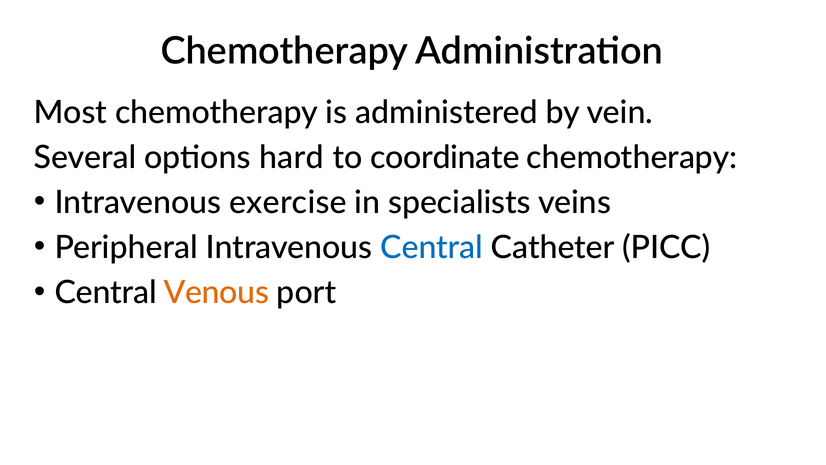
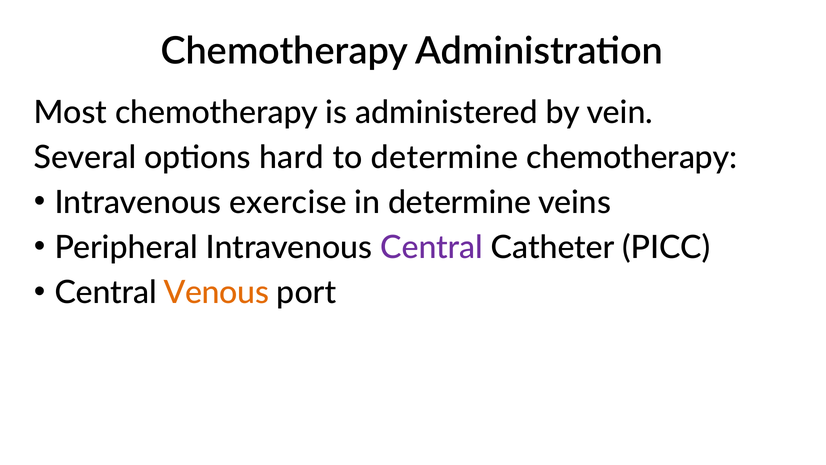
to coordinate: coordinate -> determine
in specialists: specialists -> determine
Central at (432, 247) colour: blue -> purple
